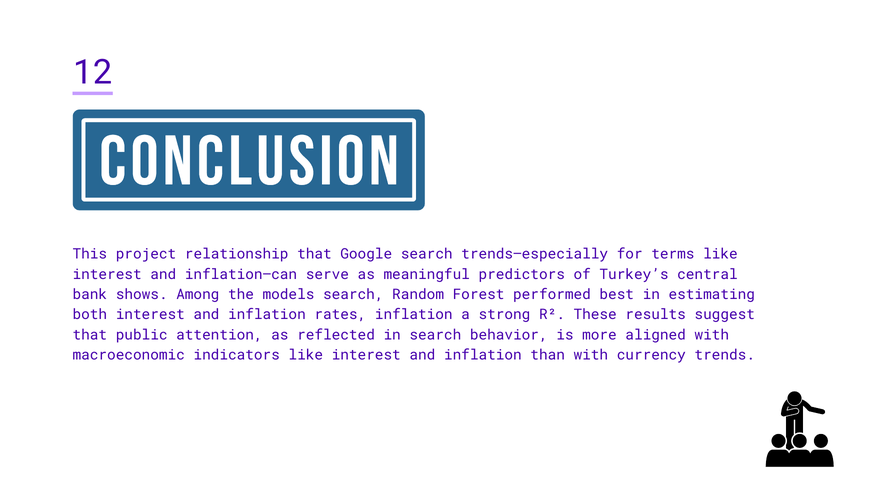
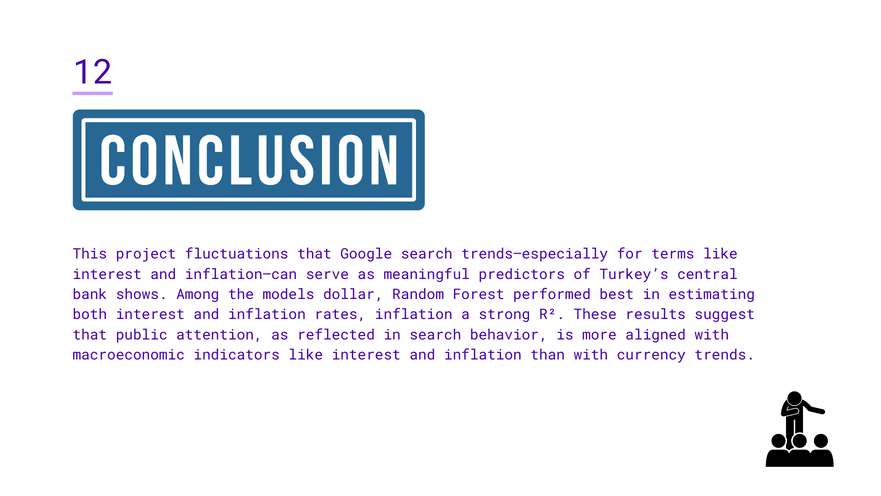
relationship: relationship -> fluctuations
models search: search -> dollar
